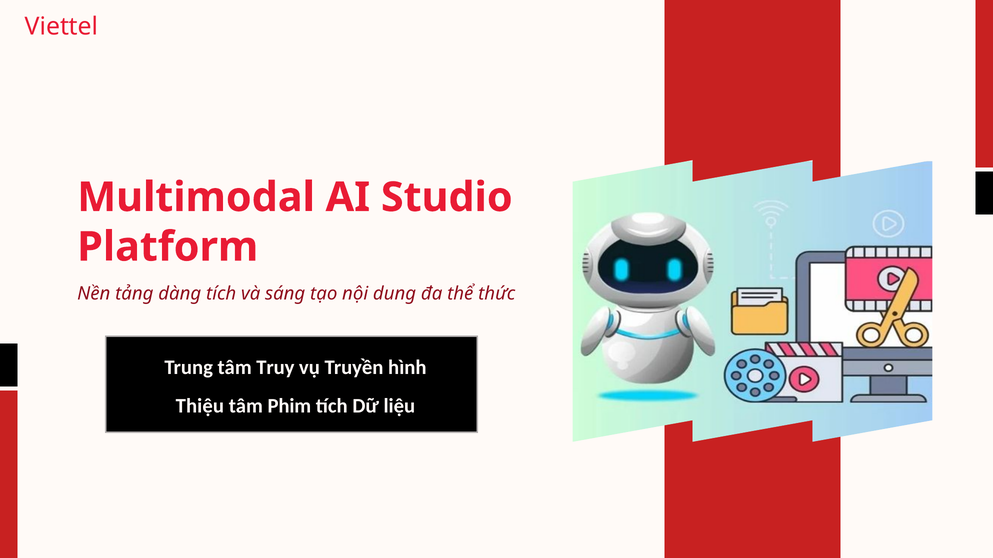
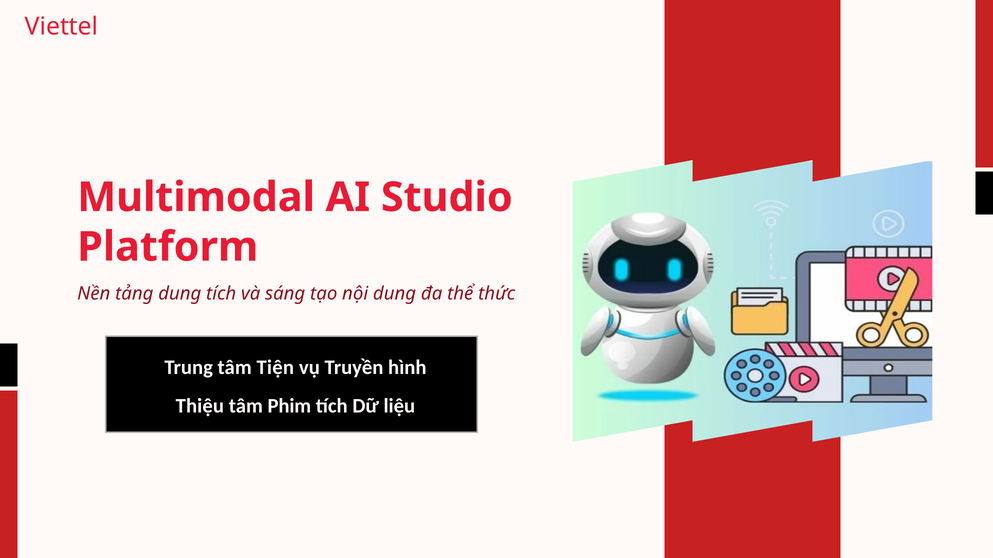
tảng dàng: dàng -> dung
Truy: Truy -> Tiện
